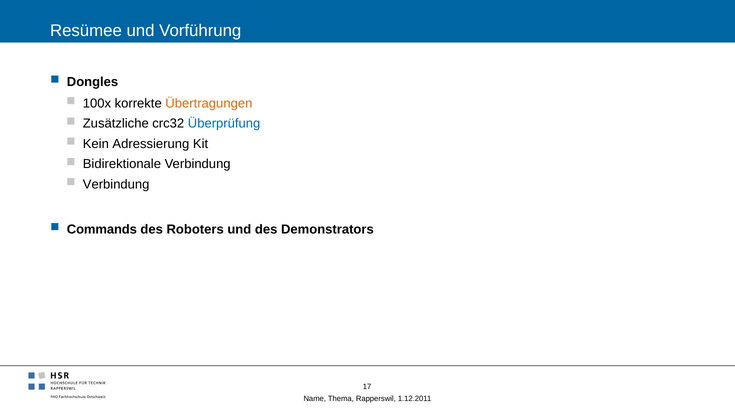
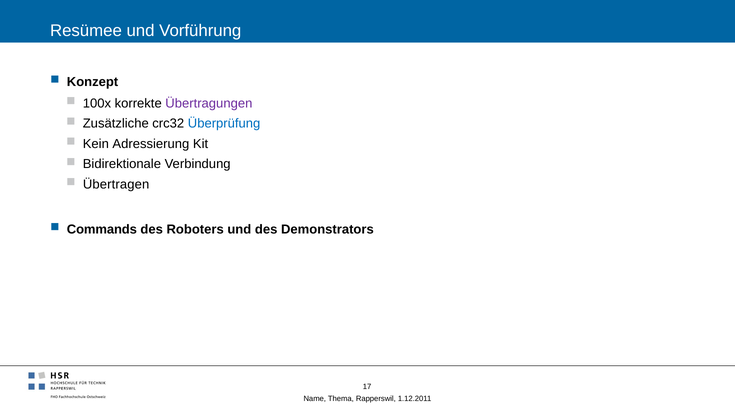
Dongles: Dongles -> Konzept
Übertragungen colour: orange -> purple
Verbindung at (116, 184): Verbindung -> Übertragen
